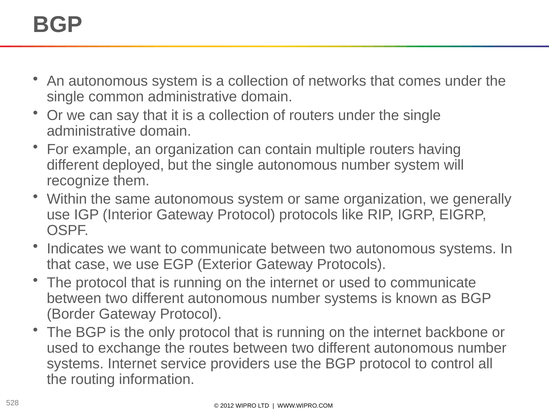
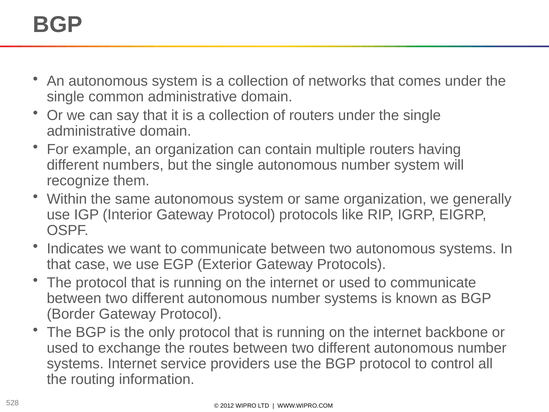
deployed: deployed -> numbers
